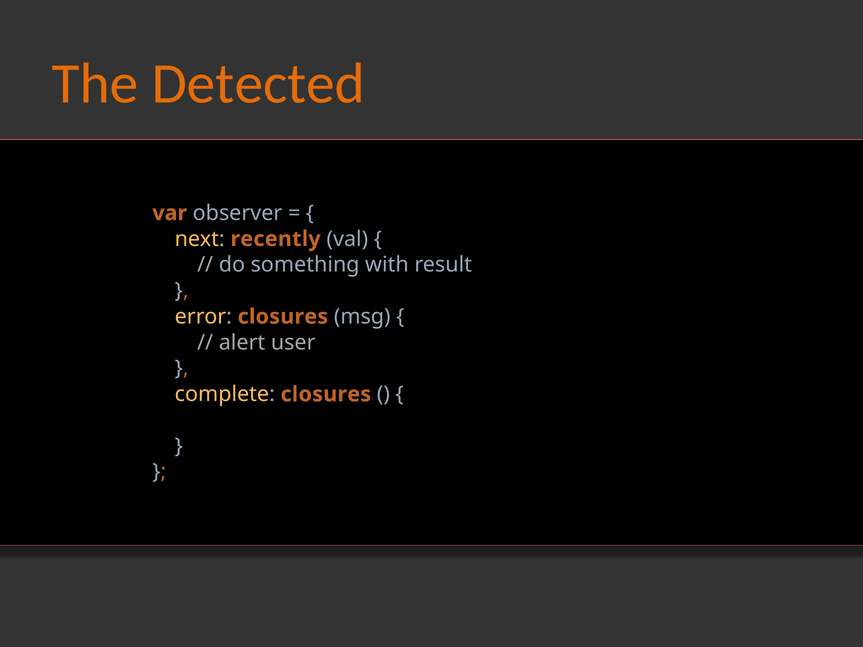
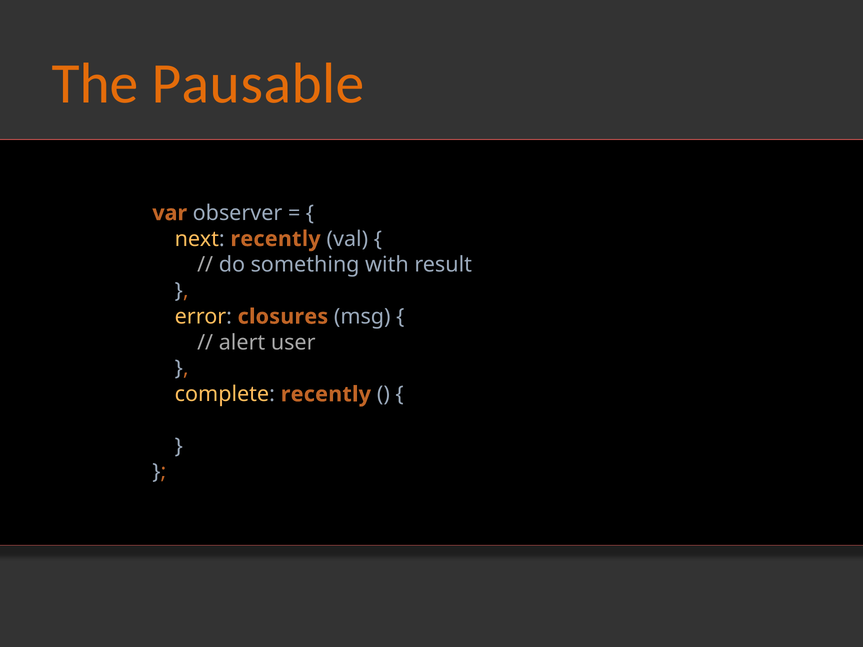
Detected: Detected -> Pausable
complete closures: closures -> recently
